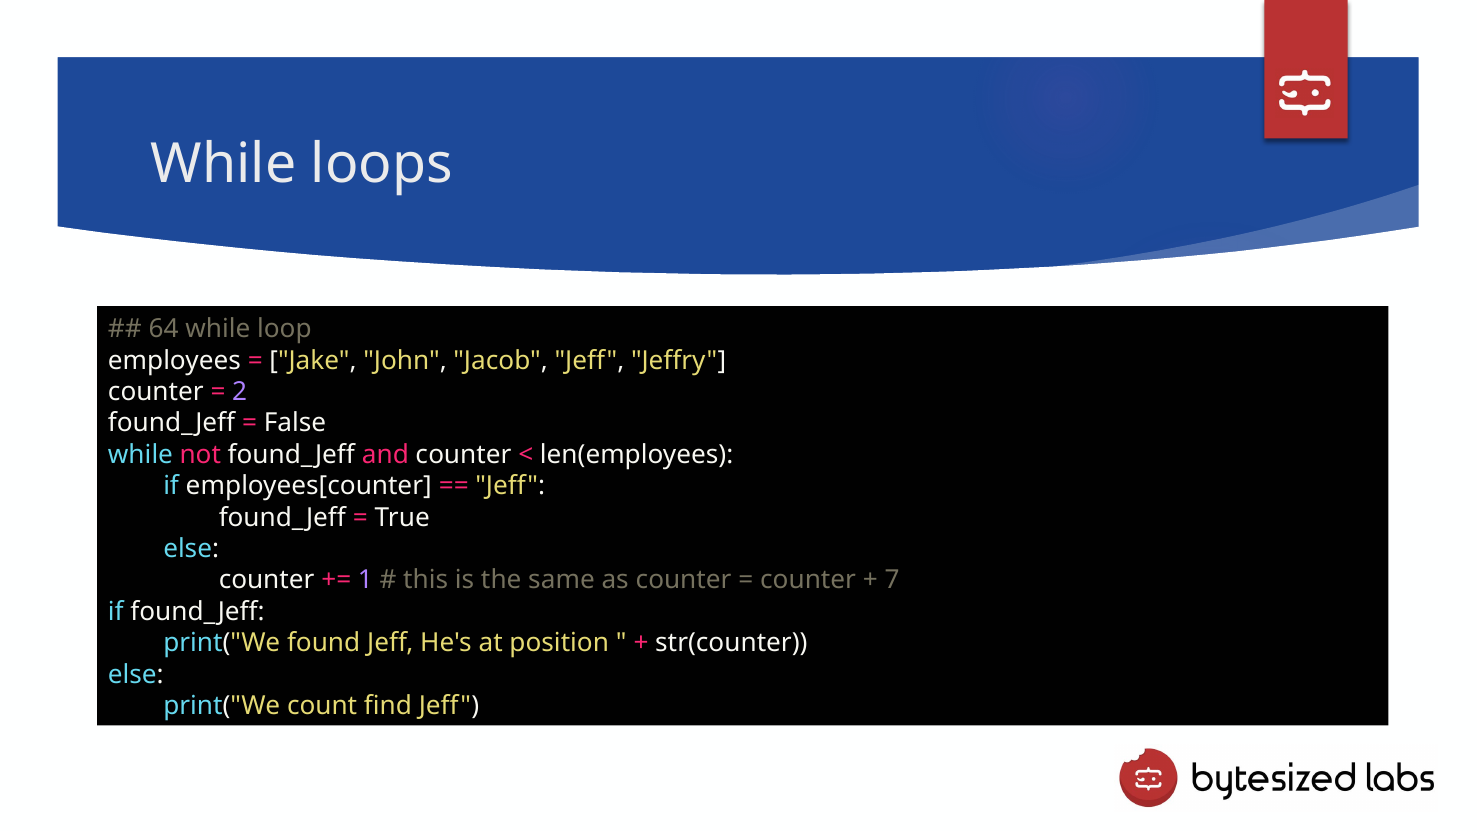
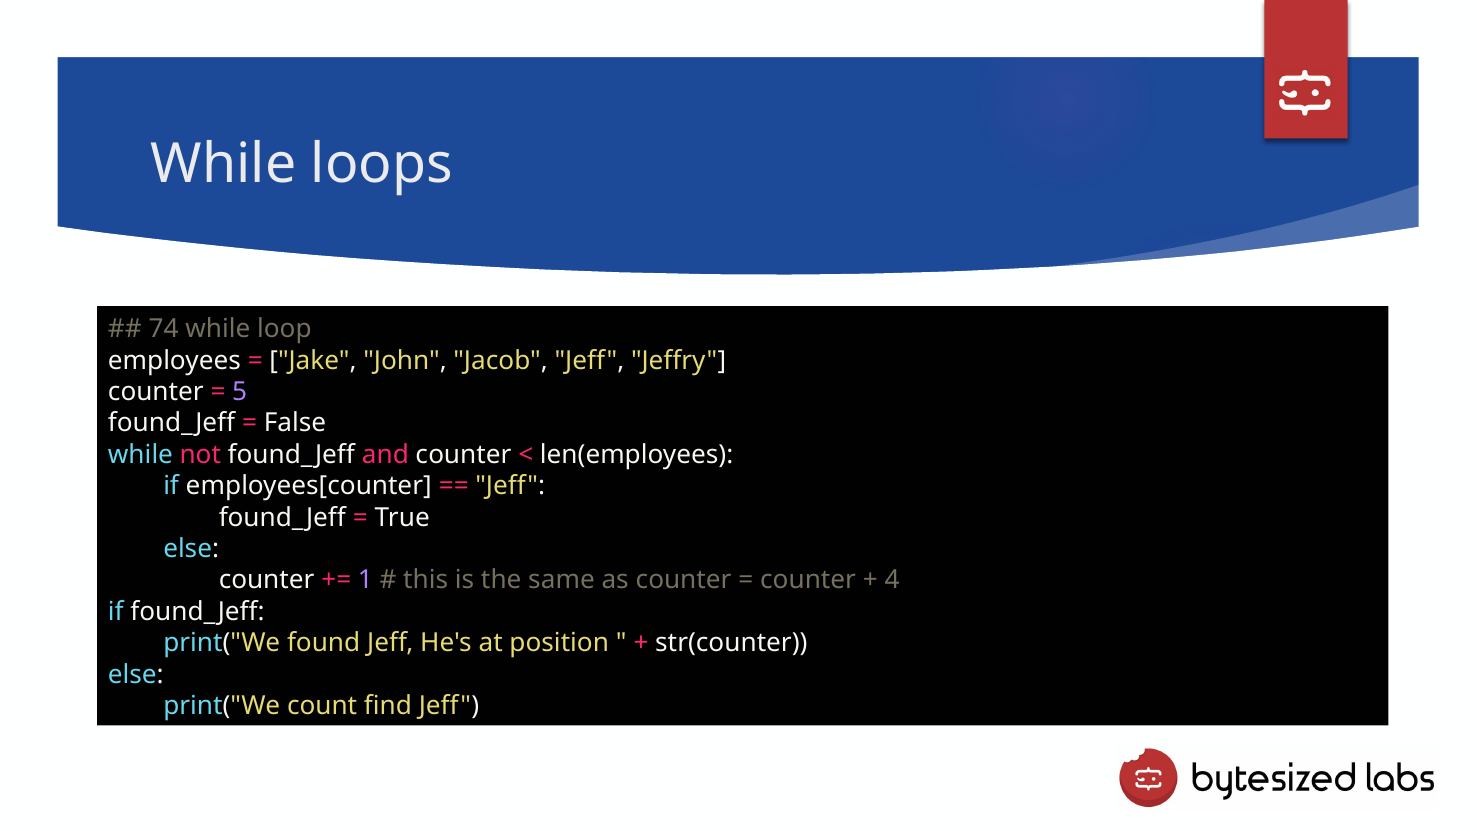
64: 64 -> 74
2: 2 -> 5
7: 7 -> 4
